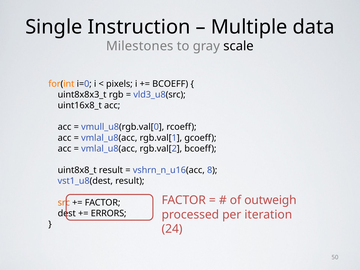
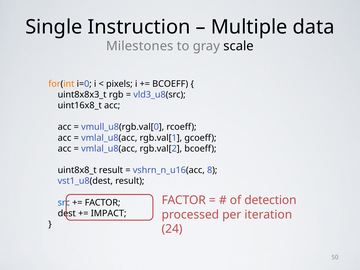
outweigh: outweigh -> detection
src colour: orange -> blue
ERRORS: ERRORS -> IMPACT
